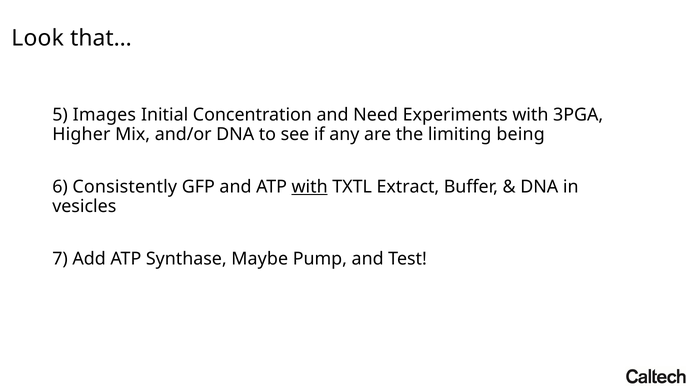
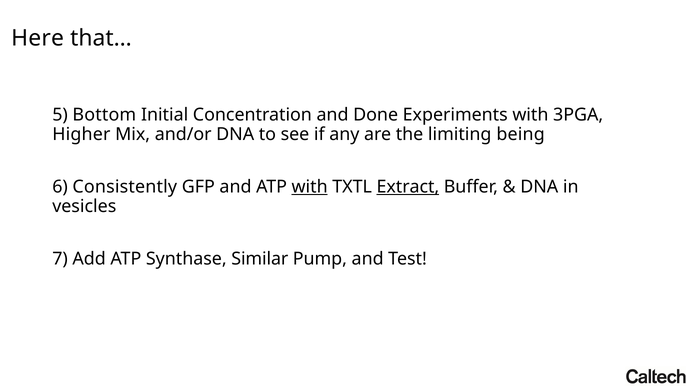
Look: Look -> Here
Images: Images -> Bottom
Need: Need -> Done
Extract underline: none -> present
Maybe: Maybe -> Similar
